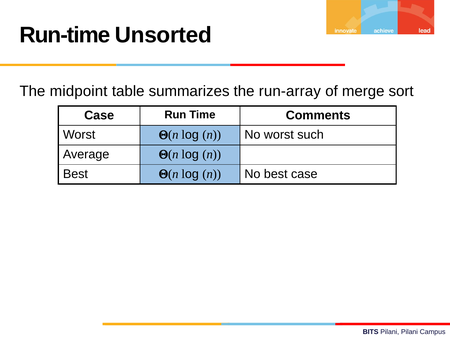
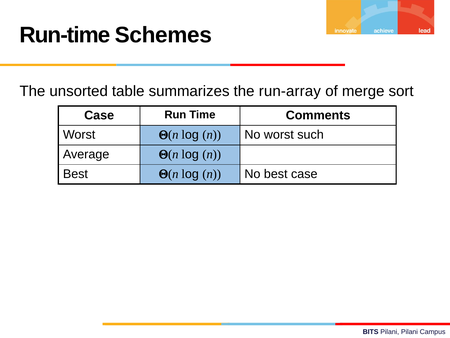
Unsorted: Unsorted -> Schemes
midpoint: midpoint -> unsorted
